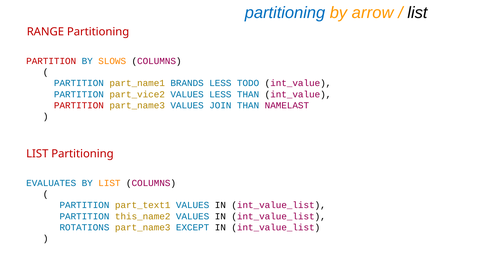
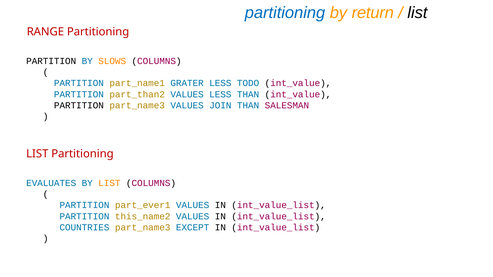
arrow: arrow -> return
PARTITION at (51, 61) colour: red -> black
BRANDS: BRANDS -> GRATER
part_vice2: part_vice2 -> part_than2
PARTITION at (79, 106) colour: red -> black
NAMELAST: NAMELAST -> SALESMAN
part_text1: part_text1 -> part_ever1
ROTATIONS: ROTATIONS -> COUNTRIES
